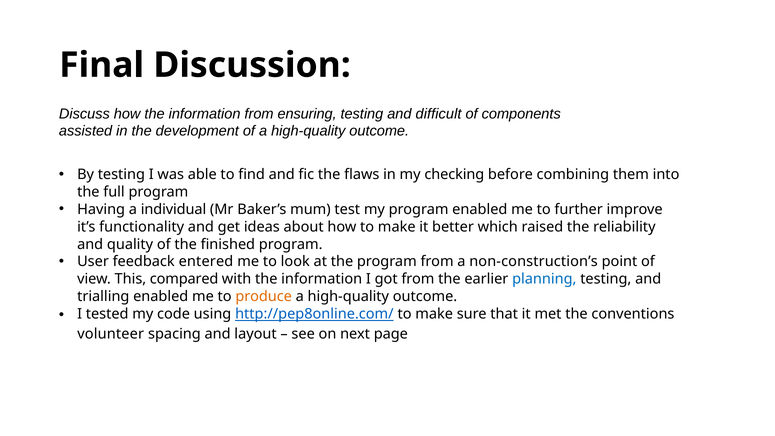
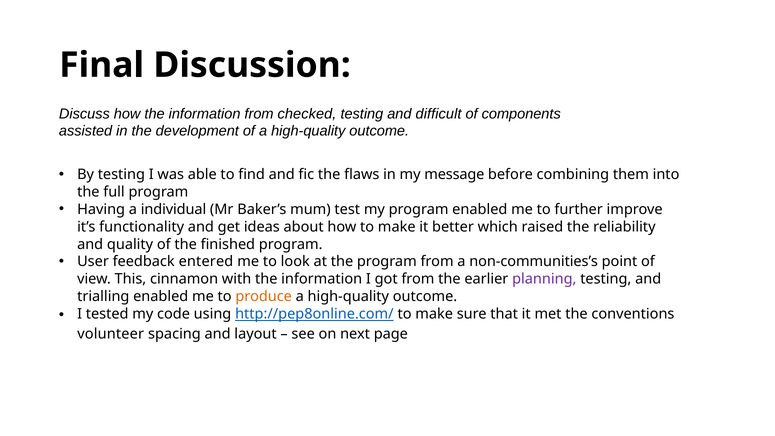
ensuring: ensuring -> checked
checking: checking -> message
non-construction’s: non-construction’s -> non-communities’s
compared: compared -> cinnamon
planning colour: blue -> purple
